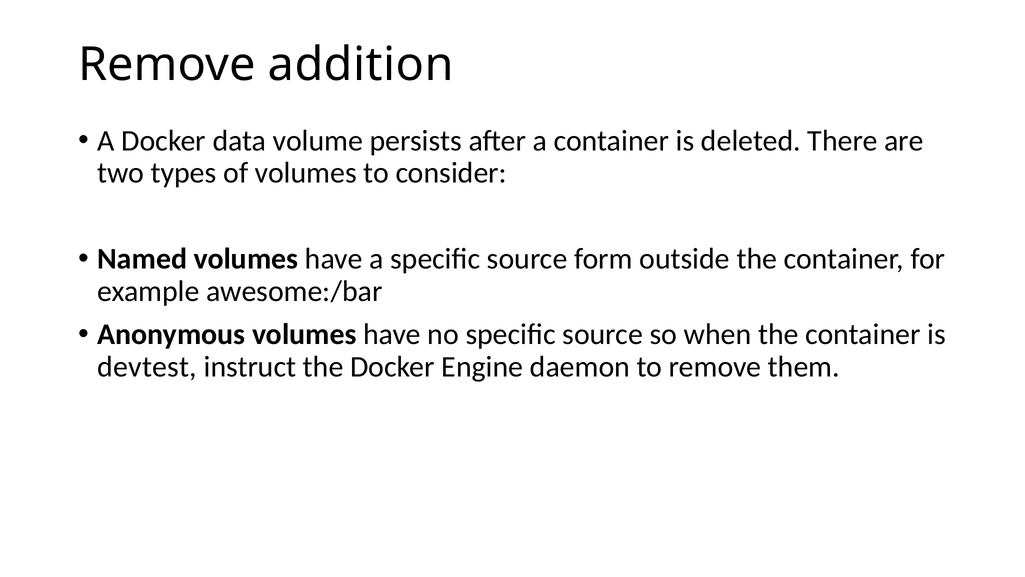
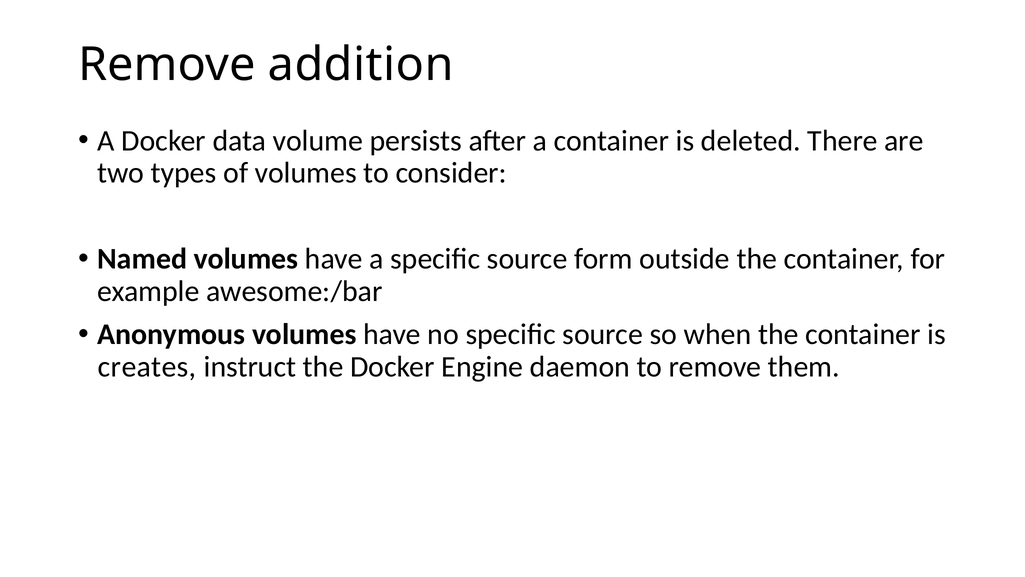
devtest: devtest -> creates
